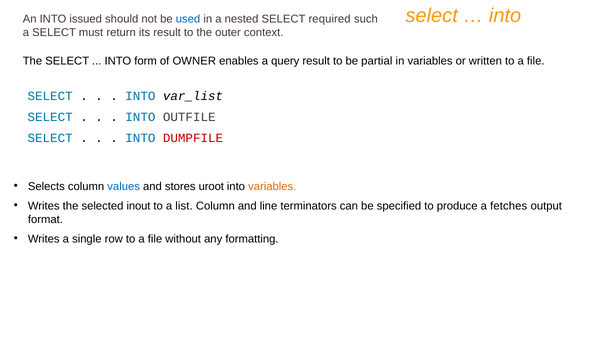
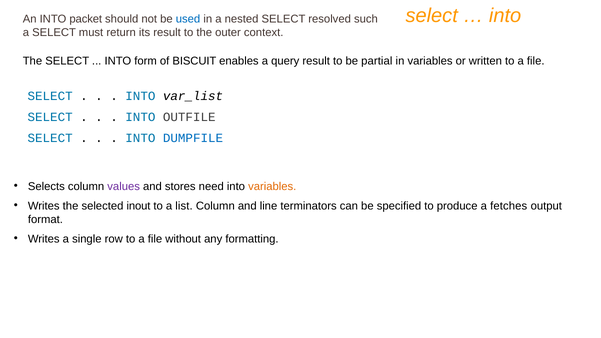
issued: issued -> packet
required: required -> resolved
OWNER: OWNER -> BISCUIT
DUMPFILE colour: red -> blue
values colour: blue -> purple
uroot: uroot -> need
